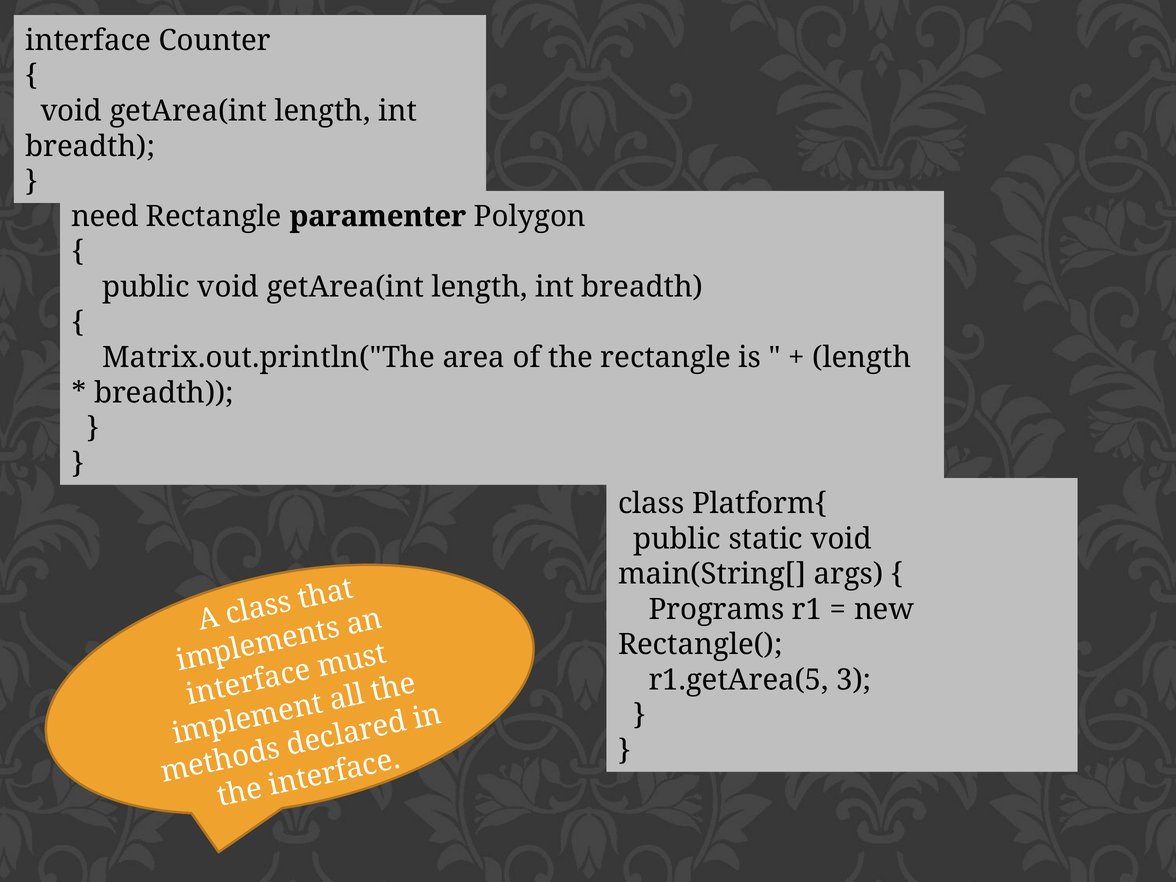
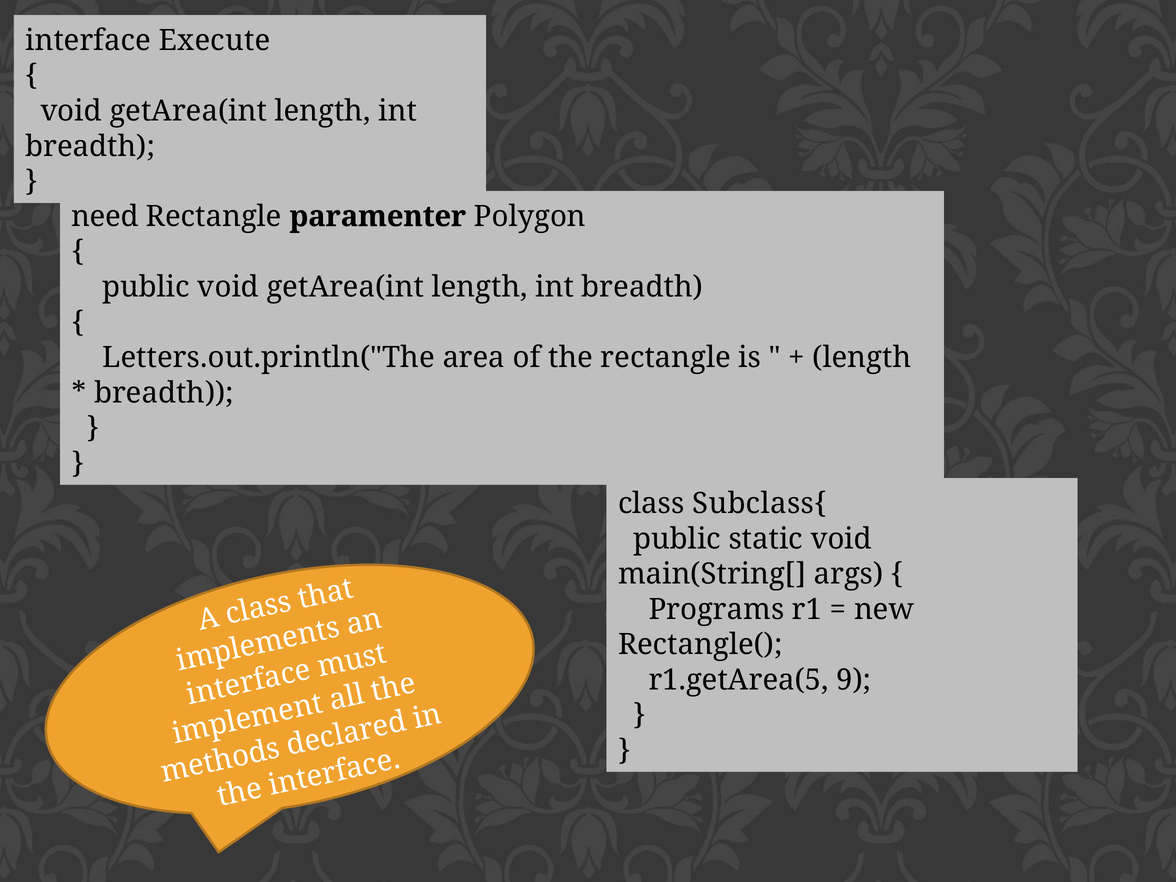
Counter: Counter -> Execute
Matrix.out.println("The: Matrix.out.println("The -> Letters.out.println("The
Platform{: Platform{ -> Subclass{
3: 3 -> 9
